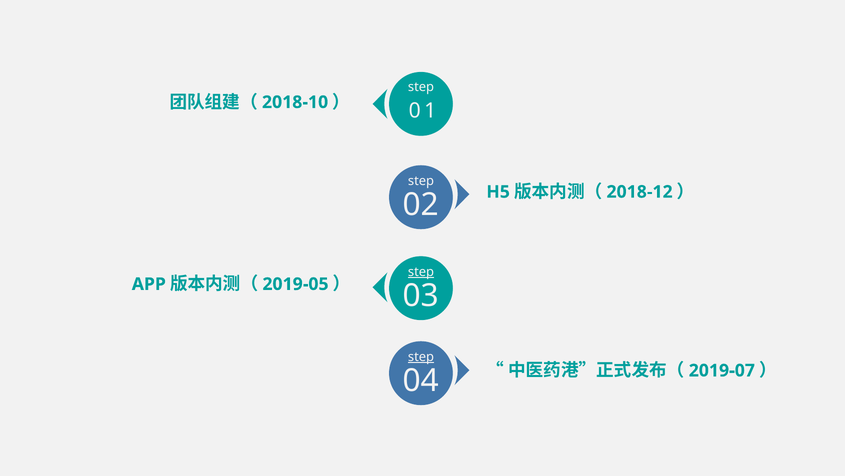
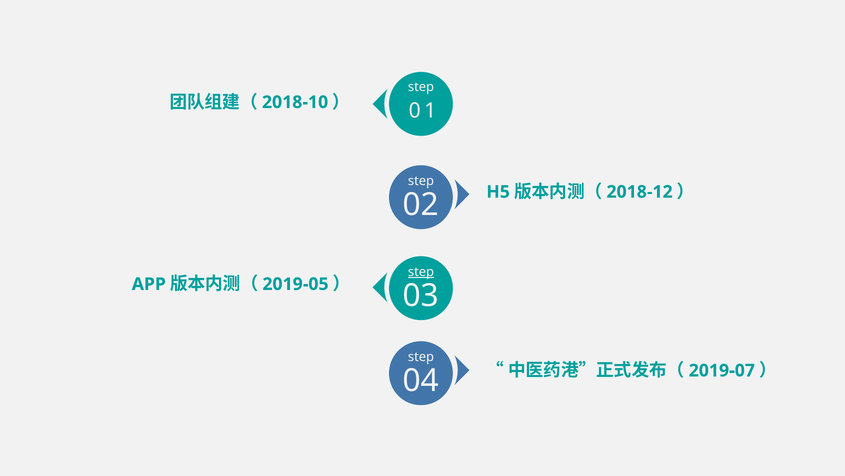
step at (421, 356) underline: present -> none
